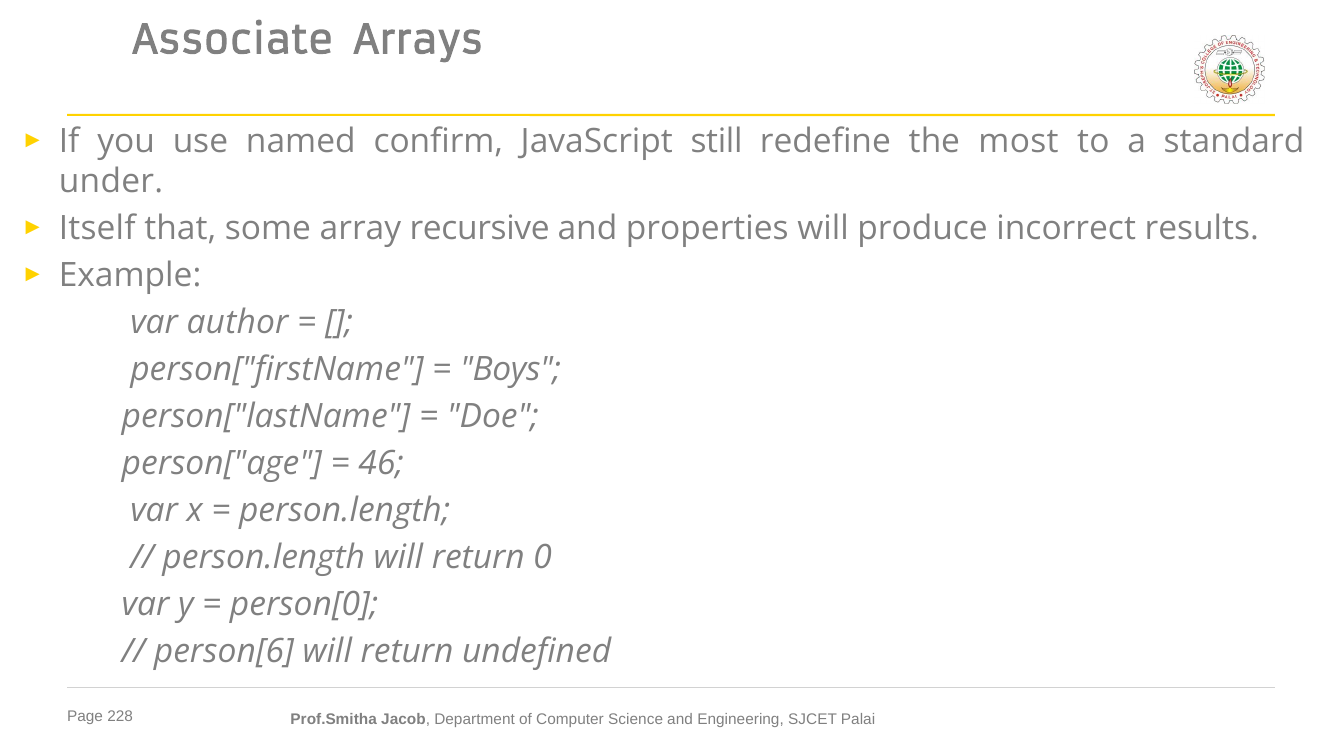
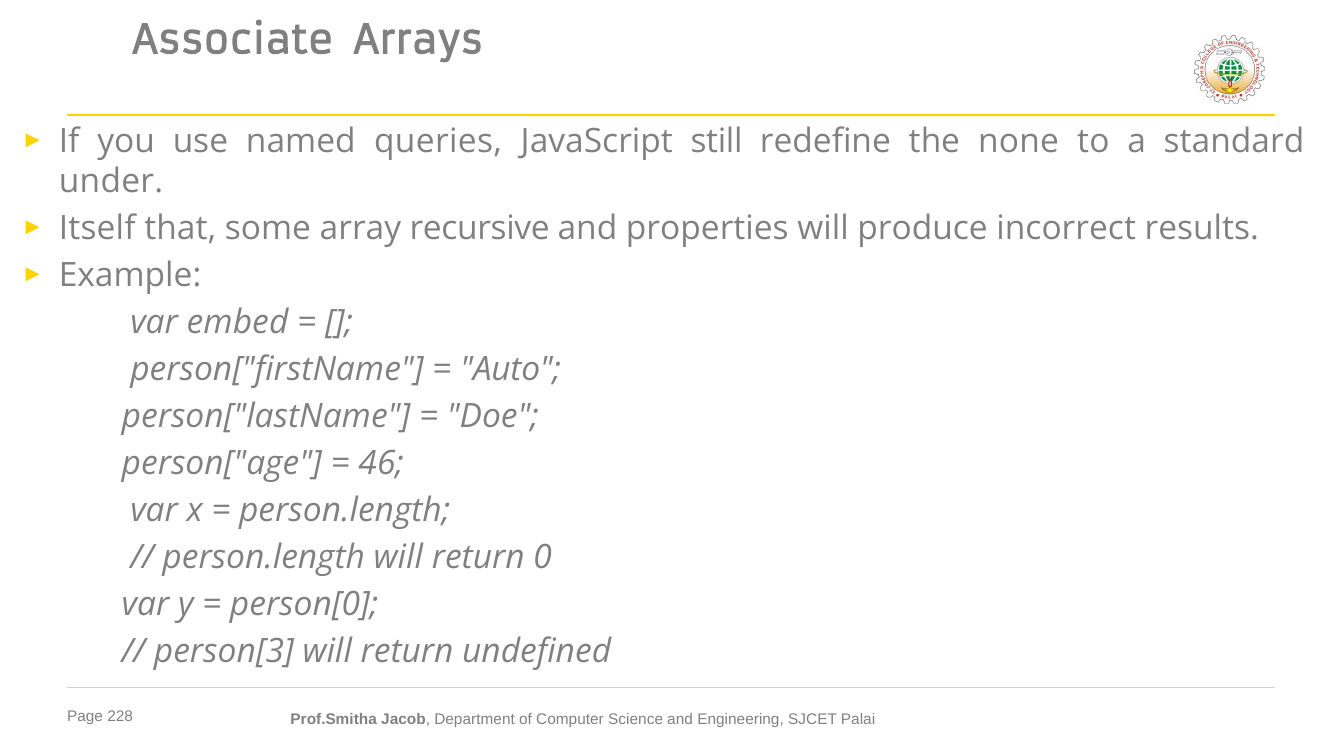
confirm: confirm -> queries
most: most -> none
author: author -> embed
Boys: Boys -> Auto
person[6: person[6 -> person[3
